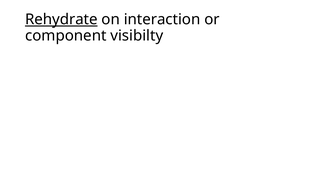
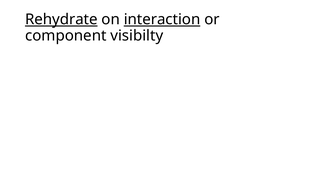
interaction underline: none -> present
